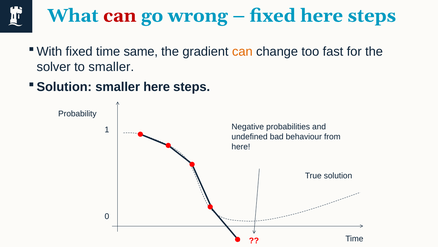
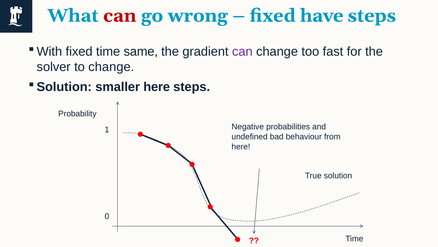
fixed here: here -> have
can at (242, 52) colour: orange -> purple
to smaller: smaller -> change
